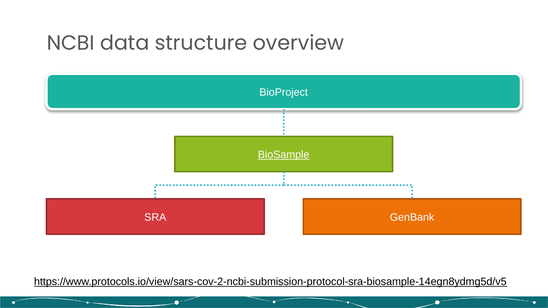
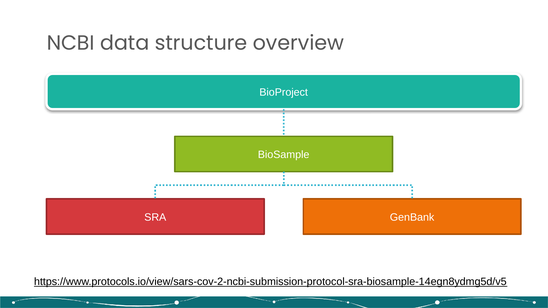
BioSample underline: present -> none
